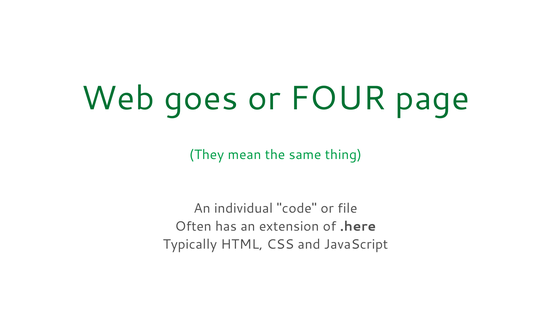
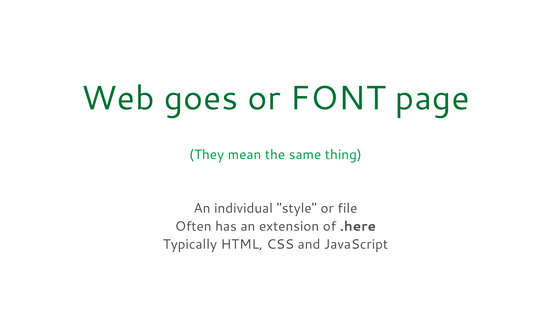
FOUR: FOUR -> FONT
code: code -> style
